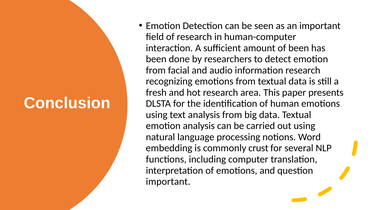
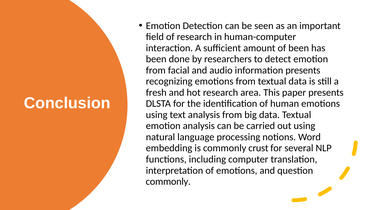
information research: research -> presents
important at (168, 181): important -> commonly
